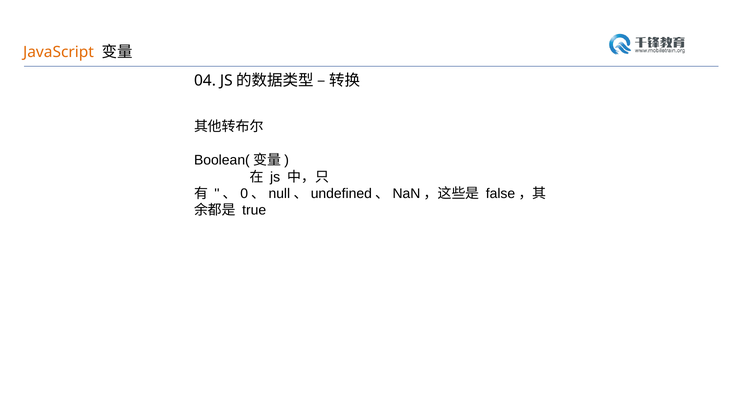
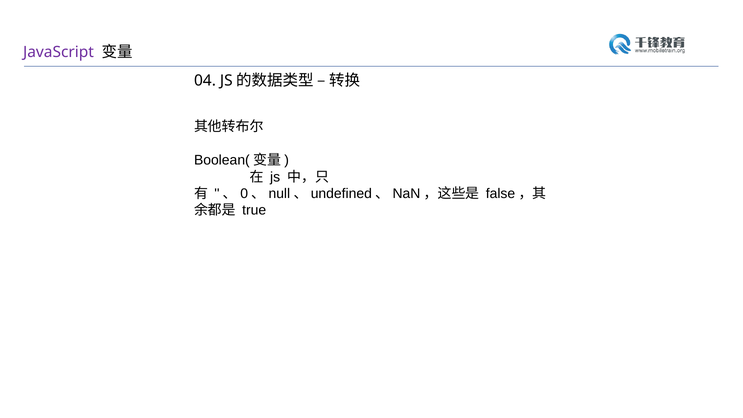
JavaScript colour: orange -> purple
